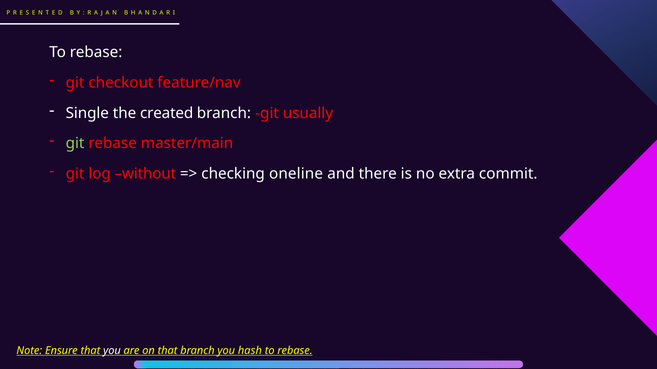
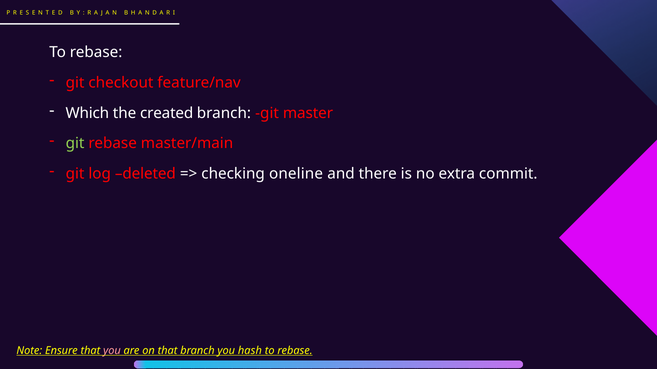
Single: Single -> Which
usually: usually -> master
without: without -> deleted
you at (112, 351) colour: white -> pink
